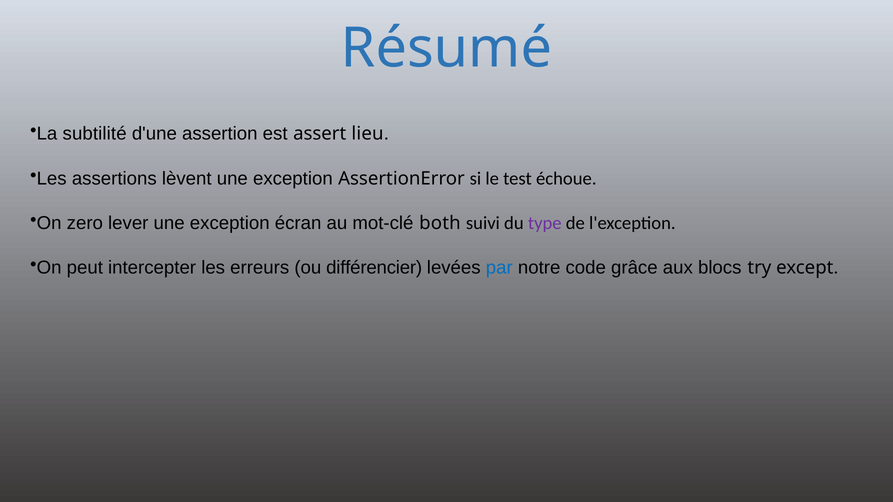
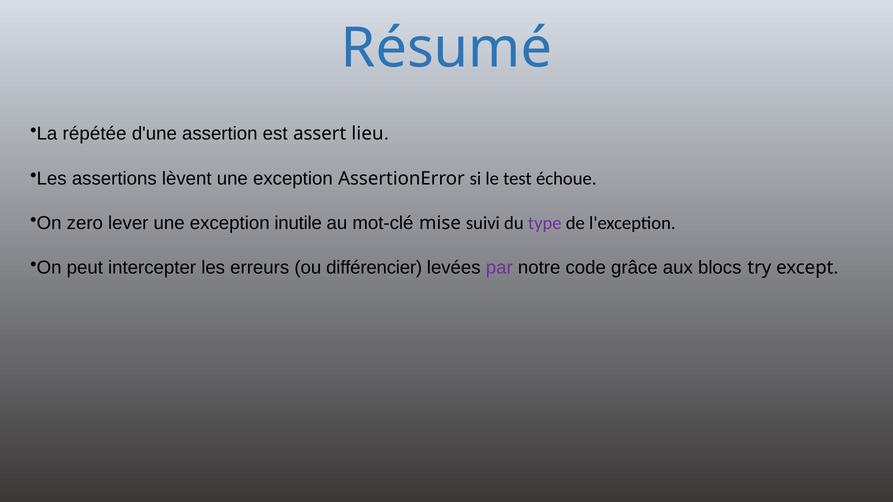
subtilité: subtilité -> répétée
écran: écran -> inutile
both: both -> mise
par colour: blue -> purple
